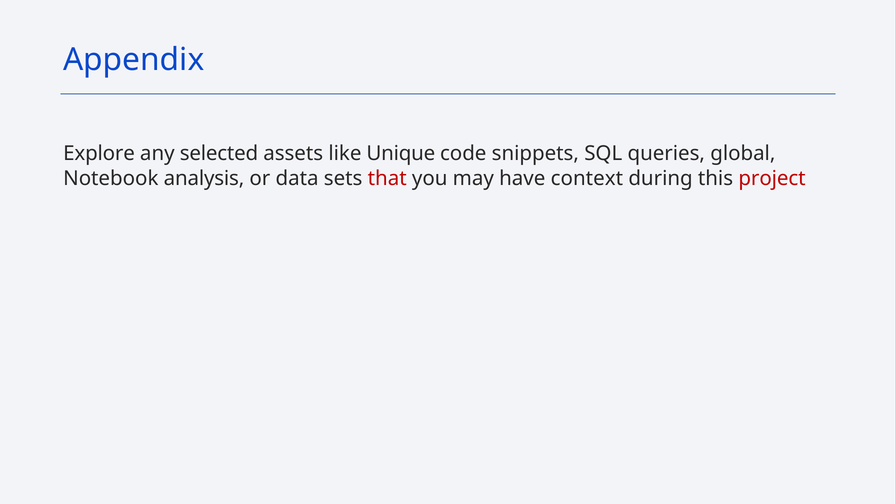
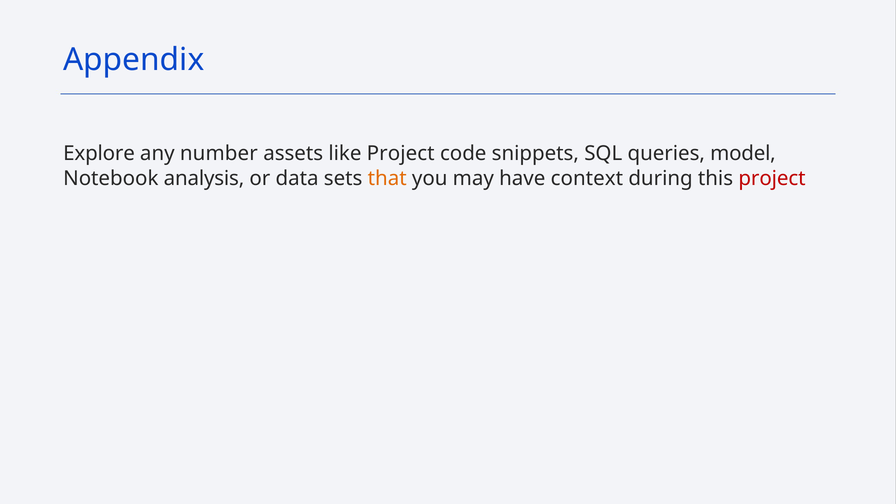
selected: selected -> number
like Unique: Unique -> Project
global: global -> model
that colour: red -> orange
